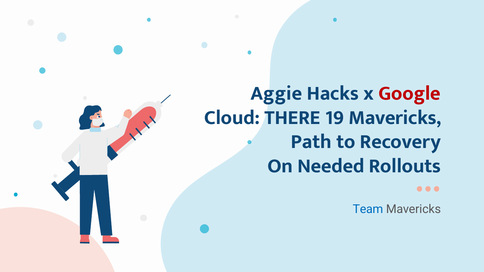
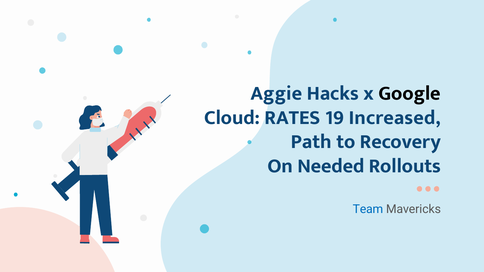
Google colour: red -> black
THERE: THERE -> RATES
19 Mavericks: Mavericks -> Increased
